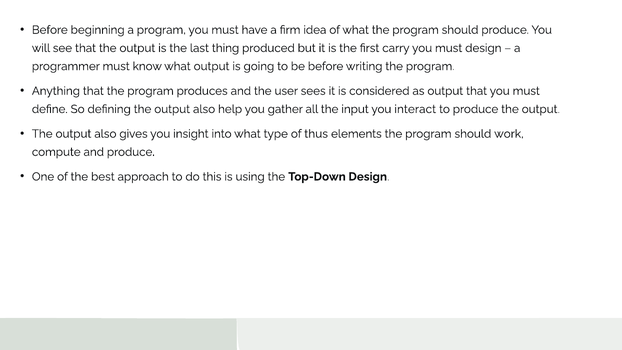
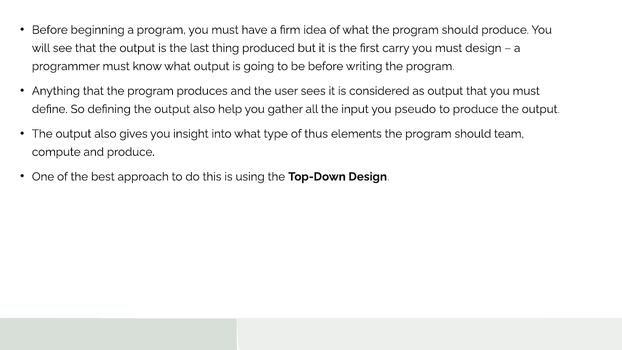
interact: interact -> pseudo
work: work -> team
